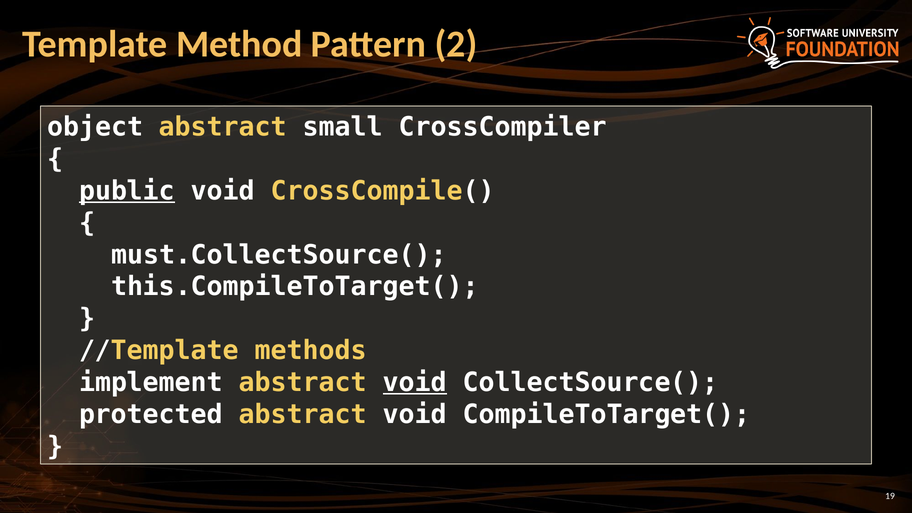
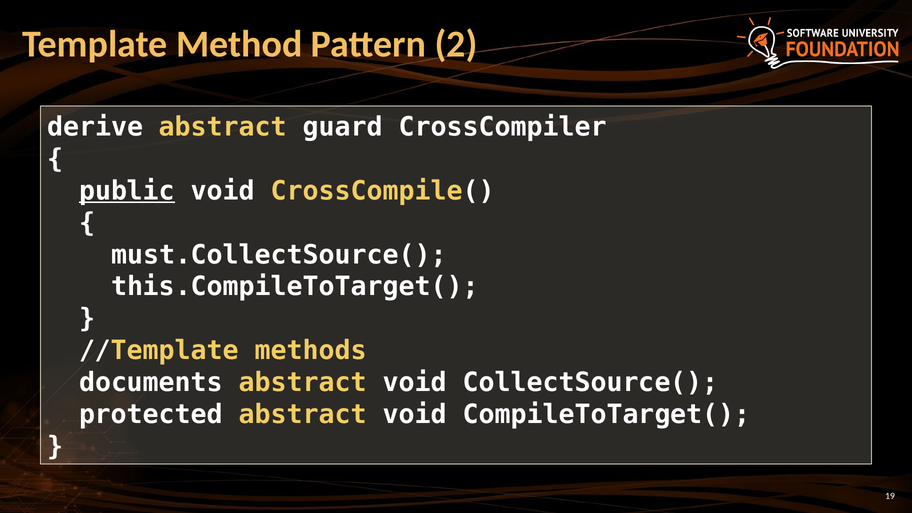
object: object -> derive
small: small -> guard
implement: implement -> documents
void at (415, 383) underline: present -> none
